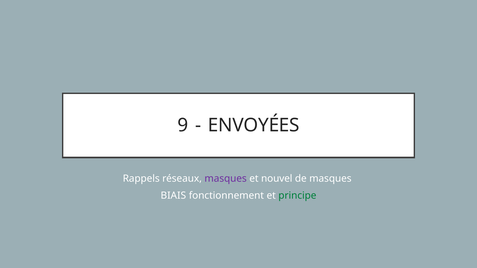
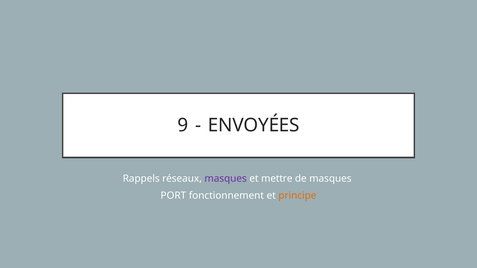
nouvel: nouvel -> mettre
BIAIS: BIAIS -> PORT
principe colour: green -> orange
